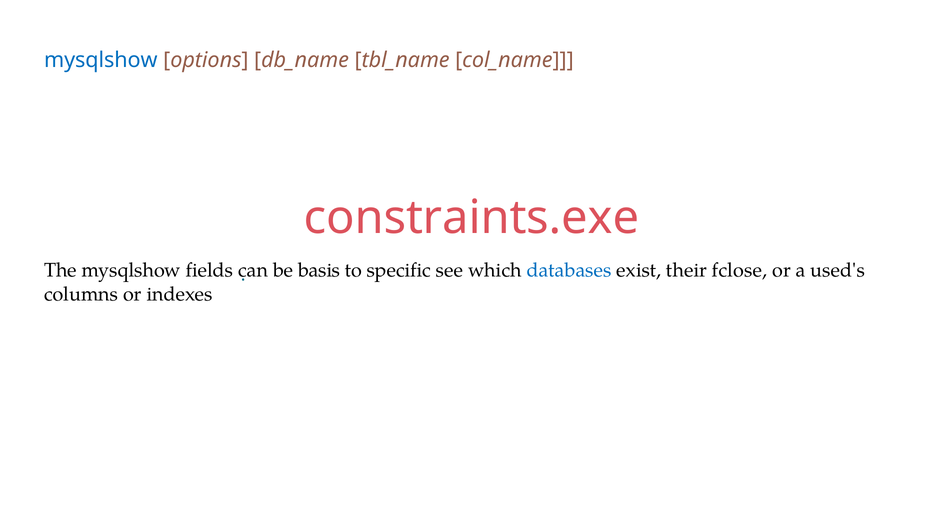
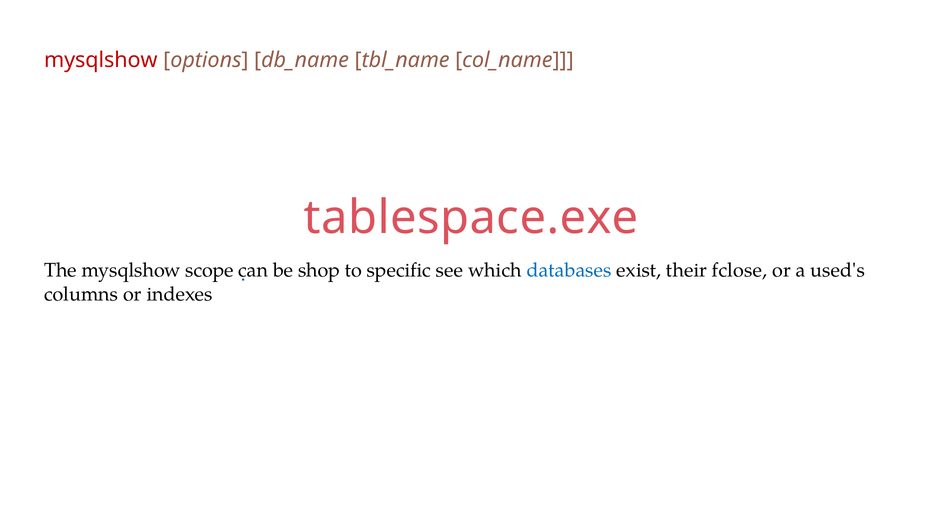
mysqlshow at (101, 60) colour: blue -> red
constraints.exe: constraints.exe -> tablespace.exe
fields: fields -> scope
basis: basis -> shop
